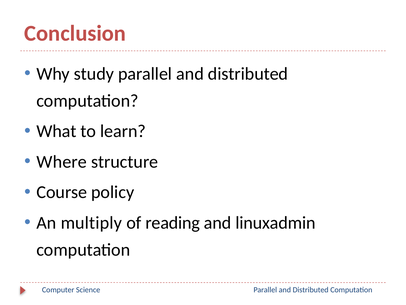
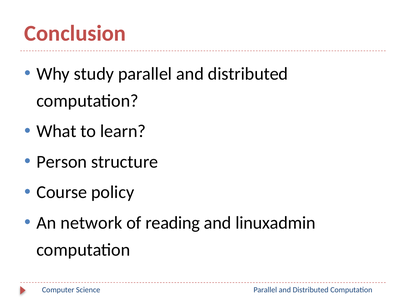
Where: Where -> Person
multiply: multiply -> network
